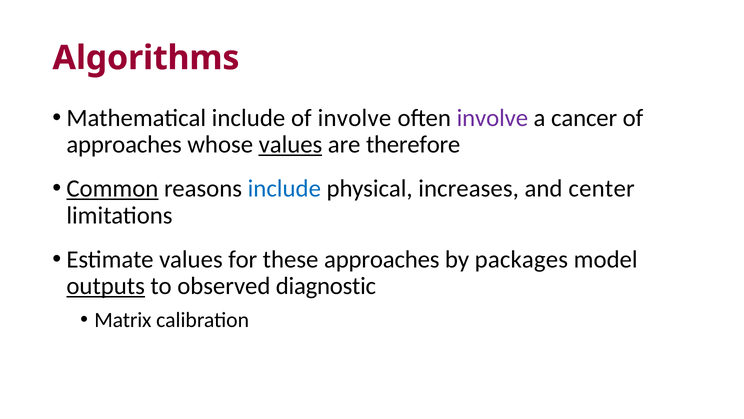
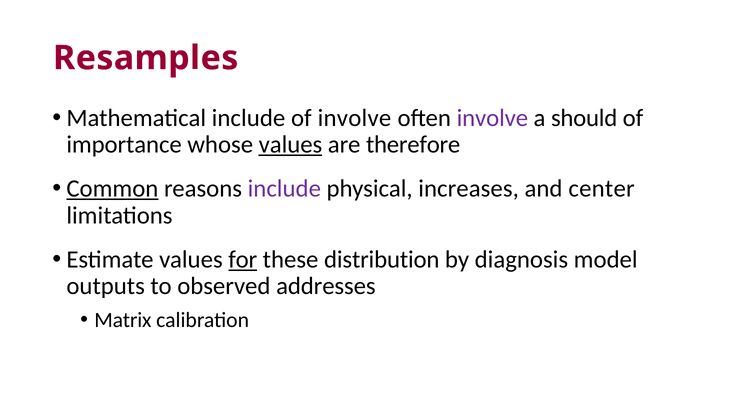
Algorithms: Algorithms -> Resamples
cancer: cancer -> should
approaches at (124, 145): approaches -> importance
include at (284, 188) colour: blue -> purple
for underline: none -> present
these approaches: approaches -> distribution
packages: packages -> diagnosis
outputs underline: present -> none
diagnostic: diagnostic -> addresses
